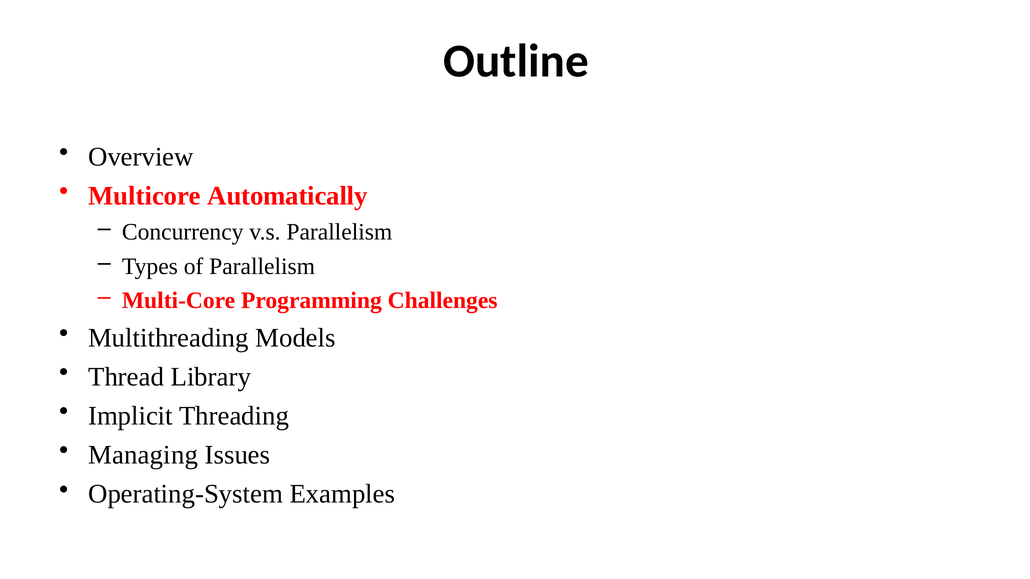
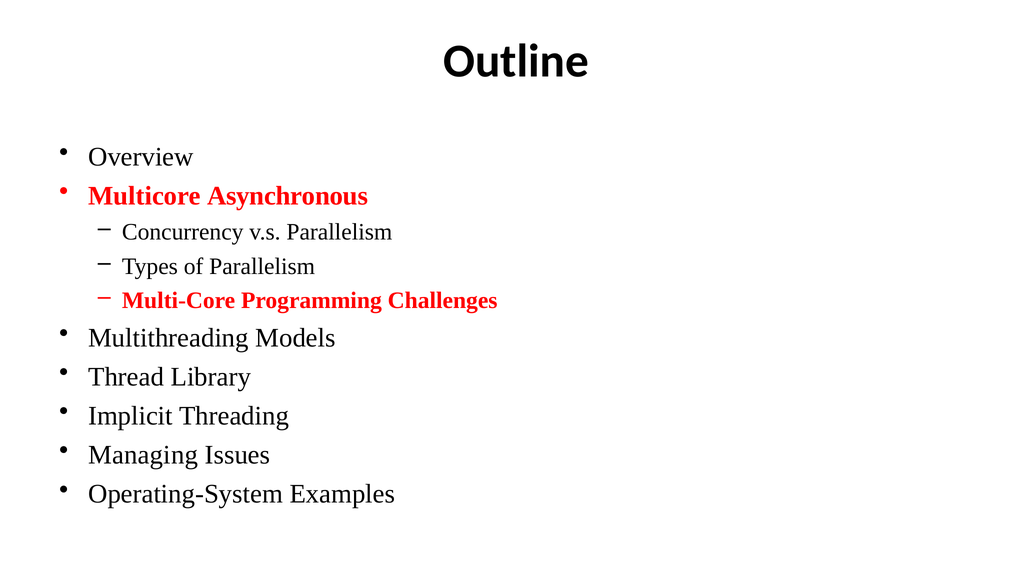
Automatically: Automatically -> Asynchronous
